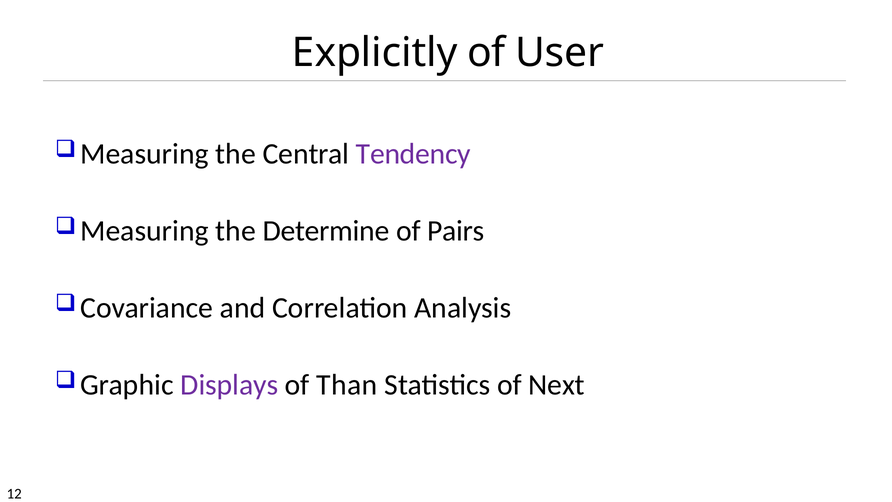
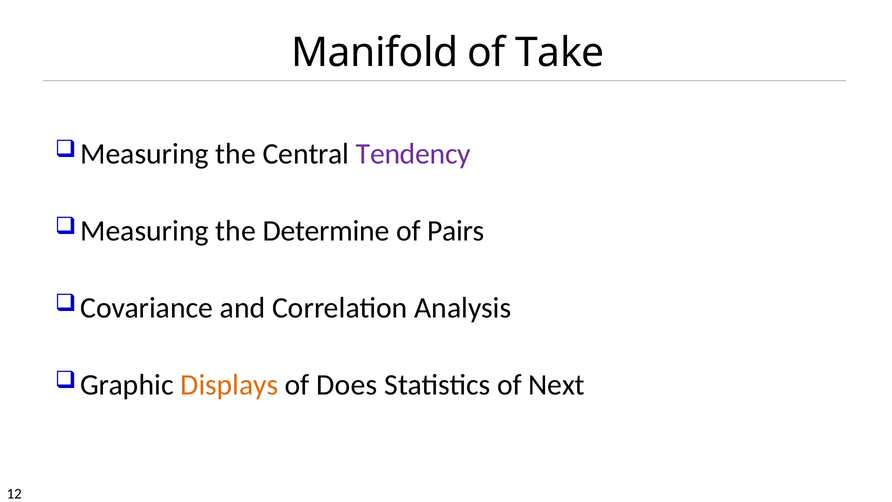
Explicitly: Explicitly -> Manifold
User: User -> Take
Displays colour: purple -> orange
Than: Than -> Does
